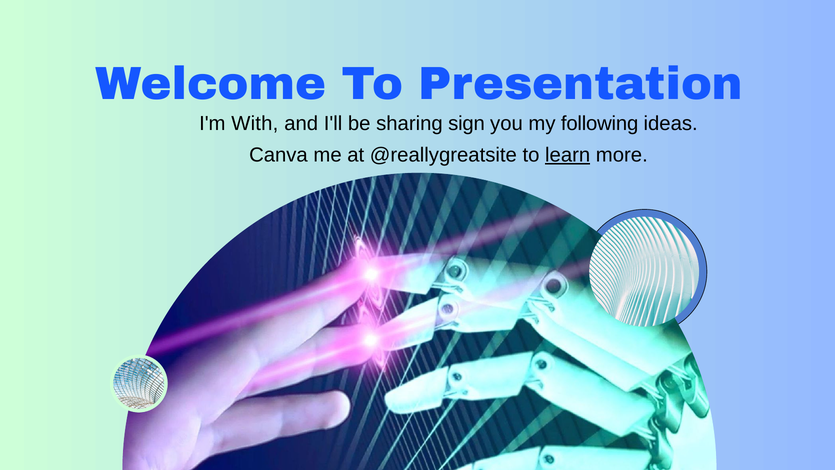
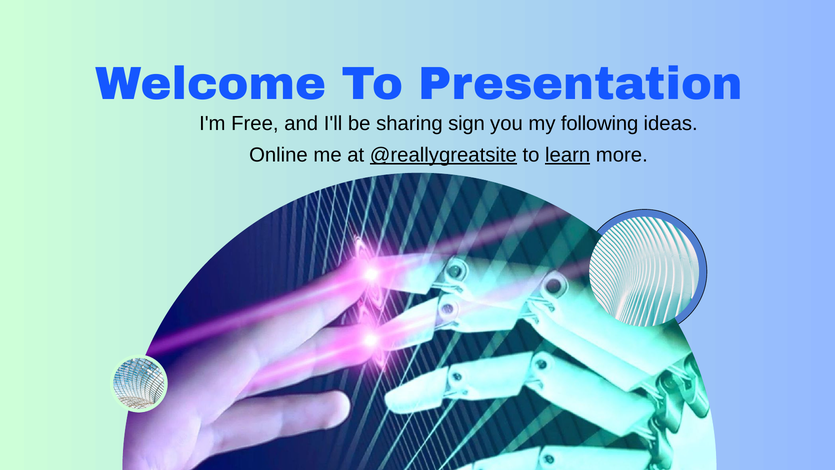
With: With -> Free
Canva: Canva -> Online
@reallygreatsite underline: none -> present
